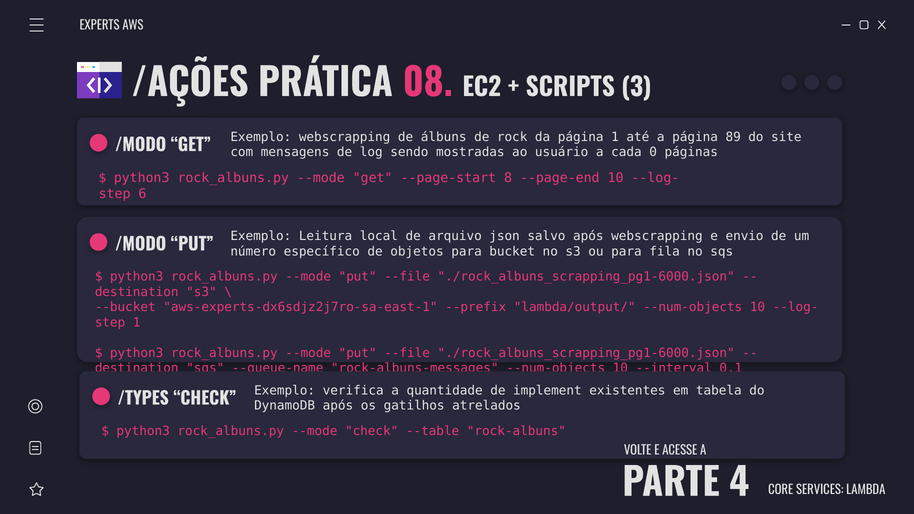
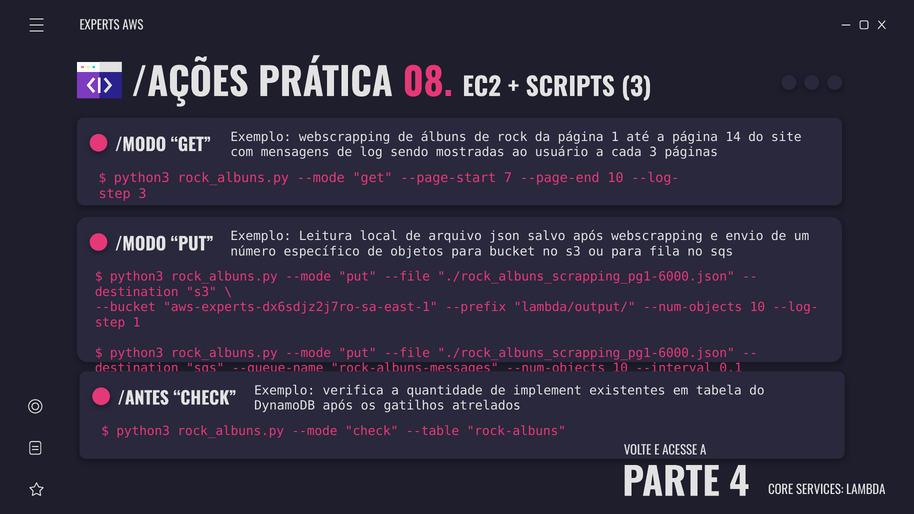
89: 89 -> 14
cada 0: 0 -> 3
8: 8 -> 7
6 at (142, 194): 6 -> 3
/TYPES: /TYPES -> /ANTES
